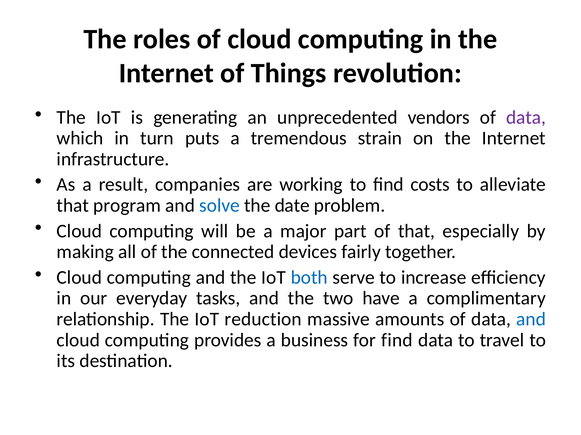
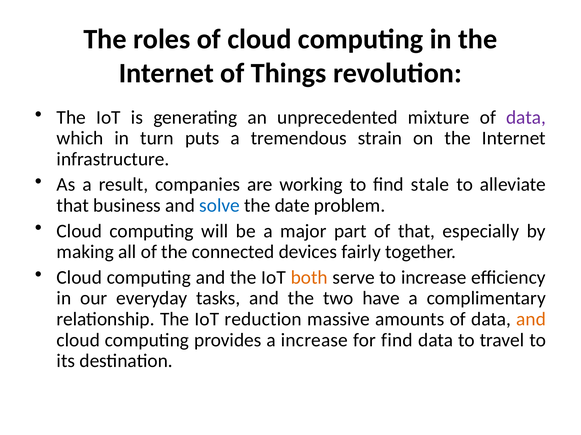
vendors: vendors -> mixture
costs: costs -> stale
program: program -> business
both colour: blue -> orange
and at (531, 320) colour: blue -> orange
a business: business -> increase
